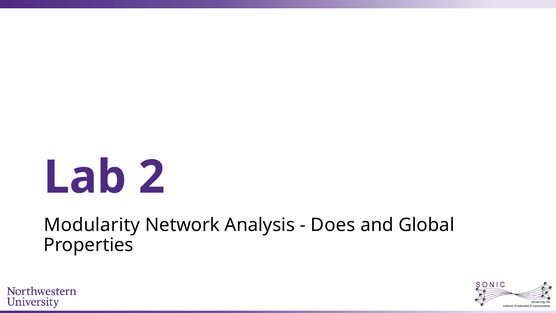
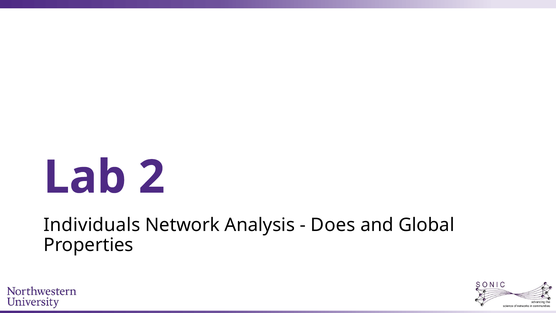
Modularity: Modularity -> Individuals
